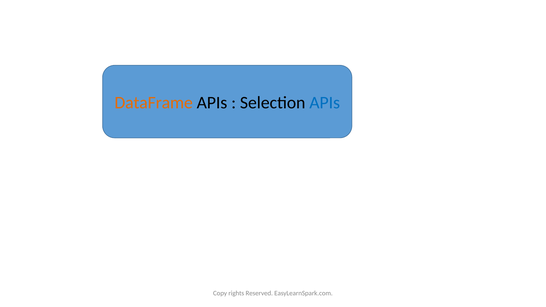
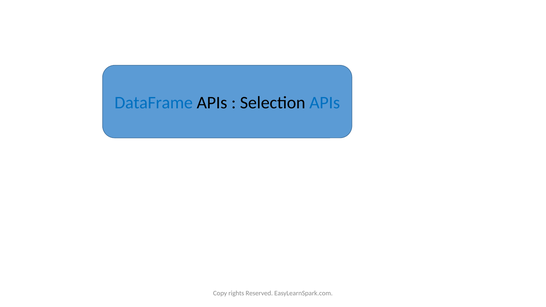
DataFrame colour: orange -> blue
